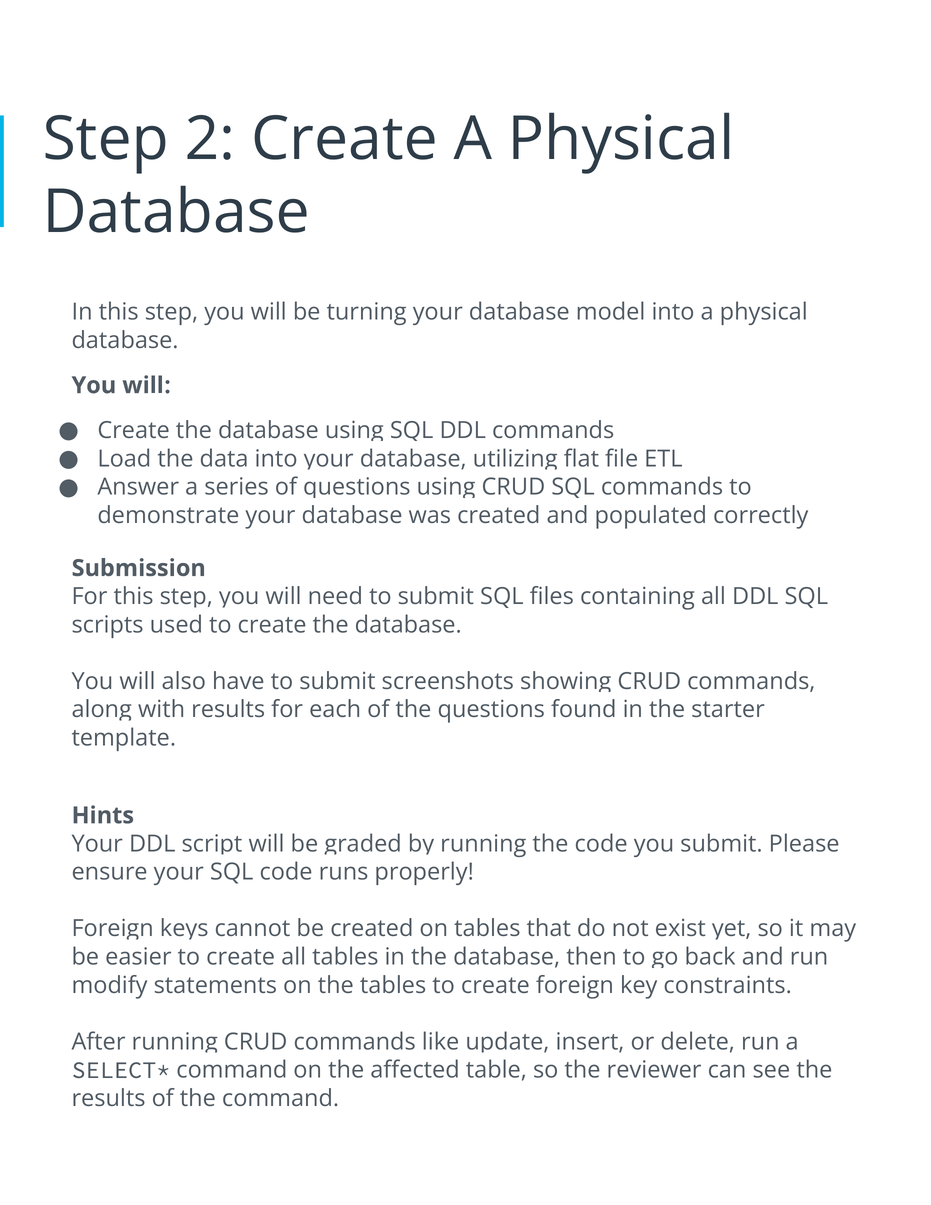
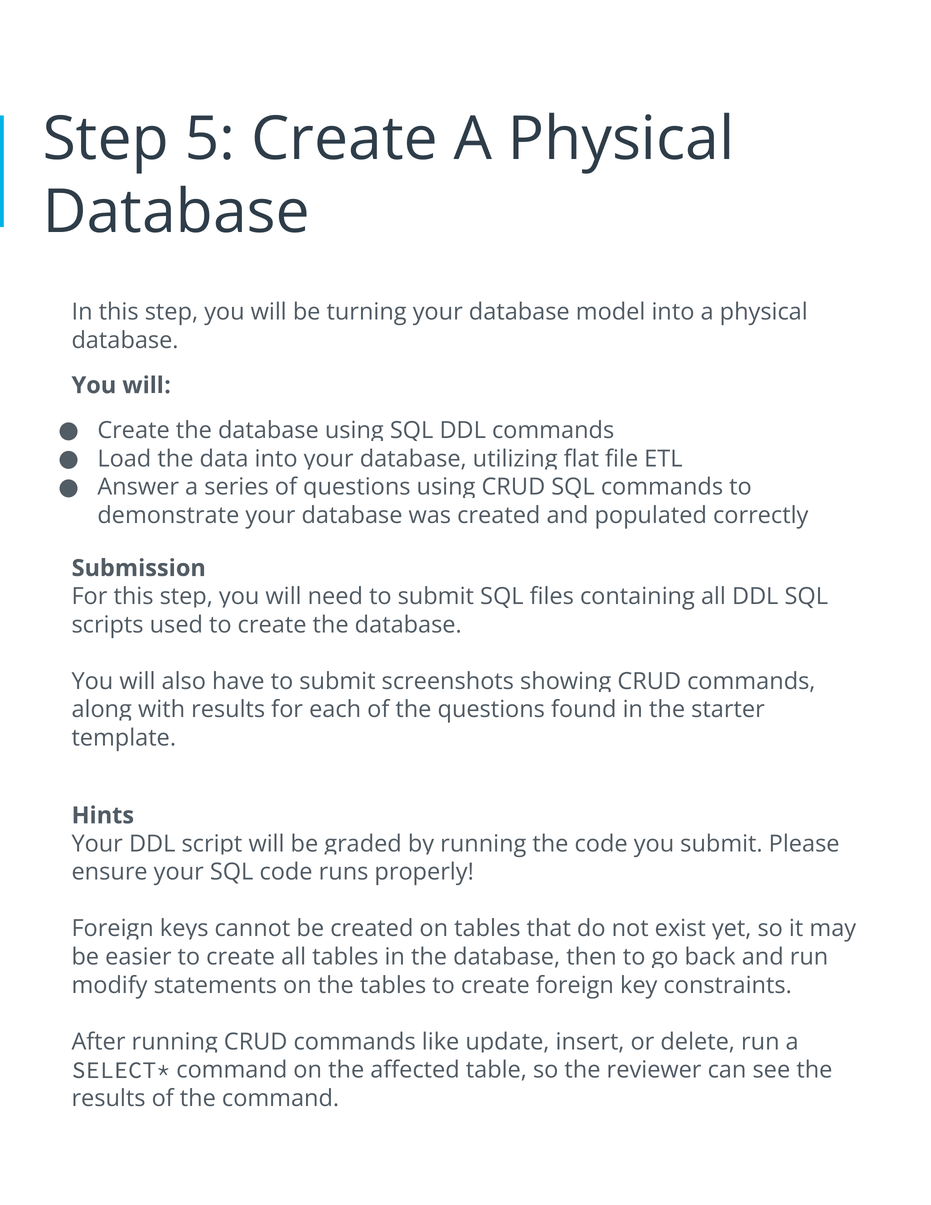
2: 2 -> 5
